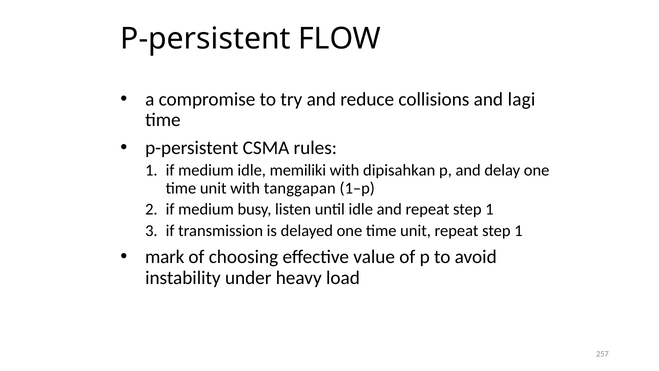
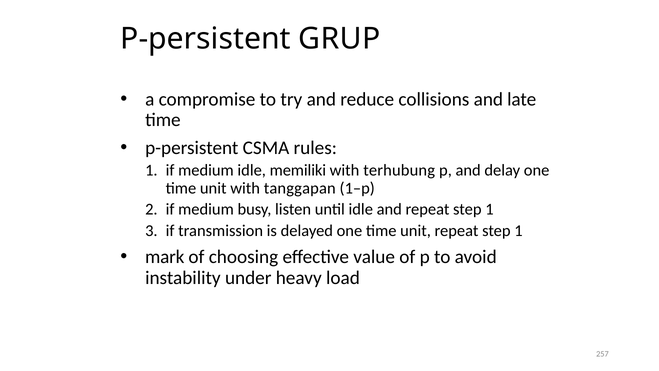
FLOW: FLOW -> GRUP
lagi: lagi -> late
dipisahkan: dipisahkan -> terhubung
